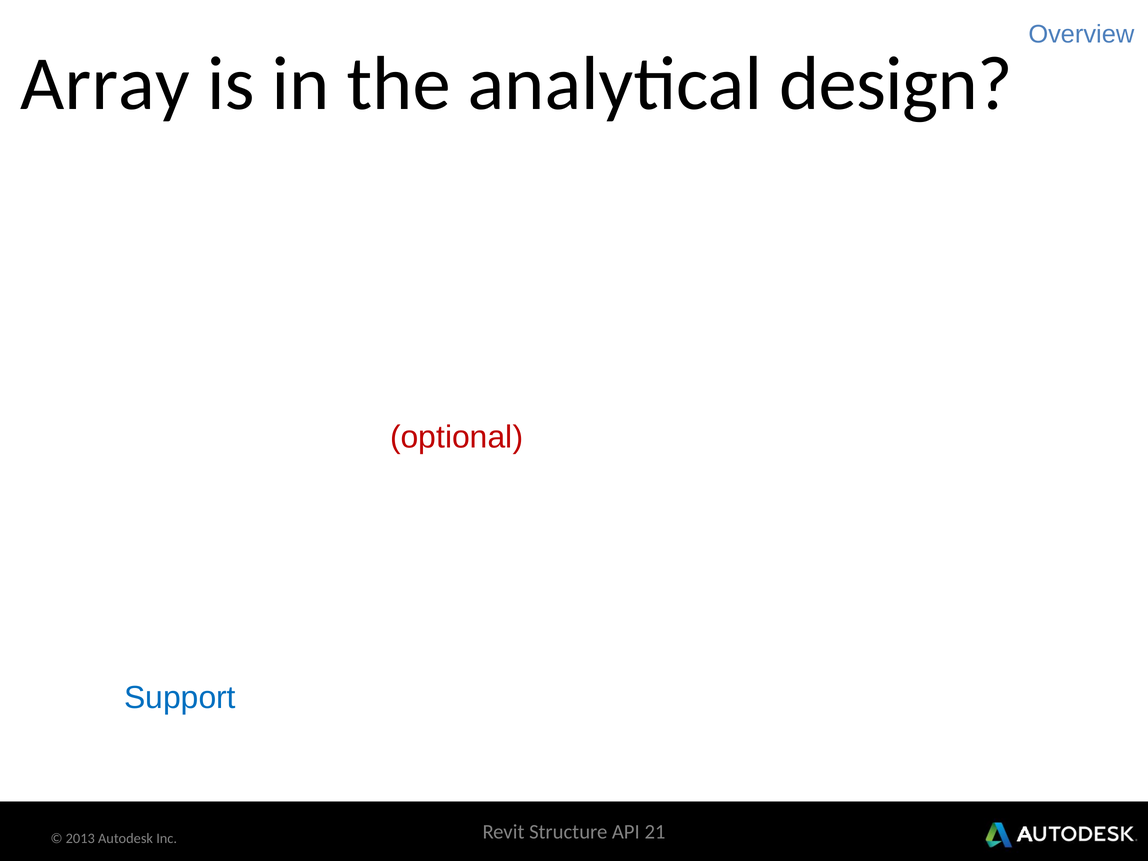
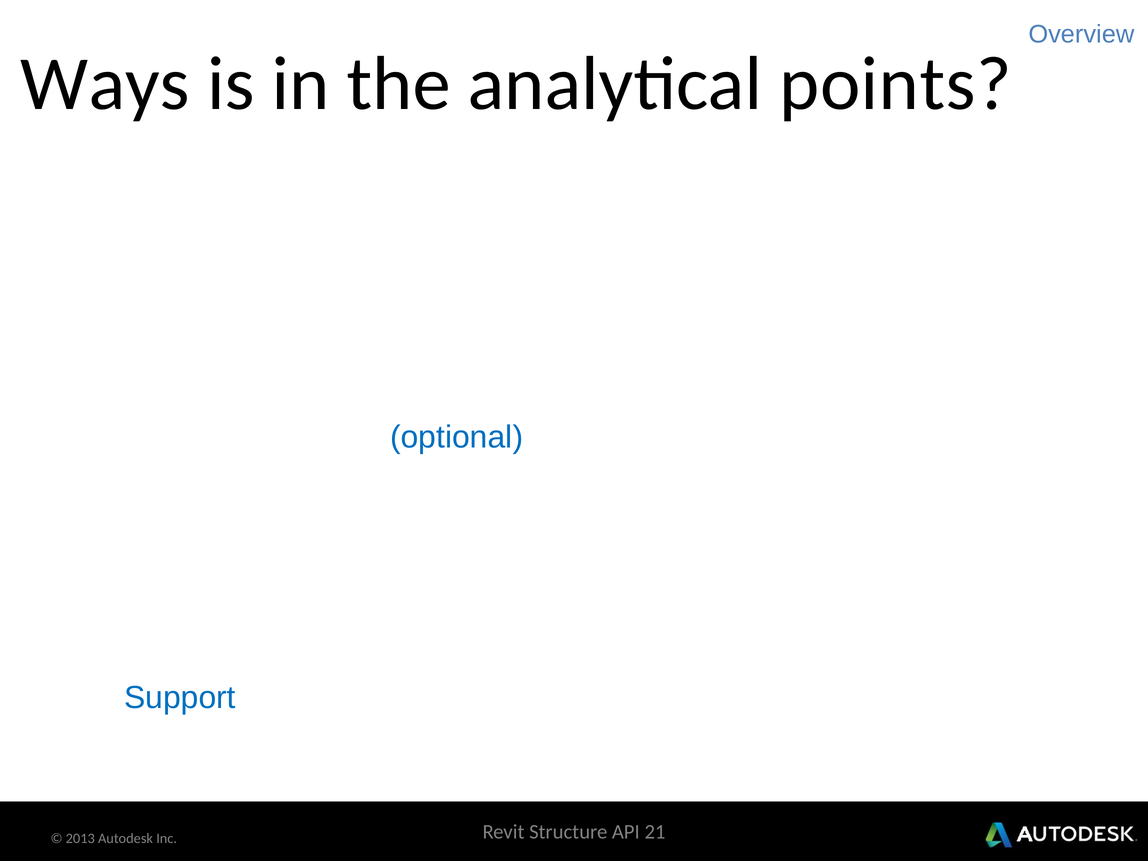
Array: Array -> Ways
design: design -> points
optional colour: red -> blue
